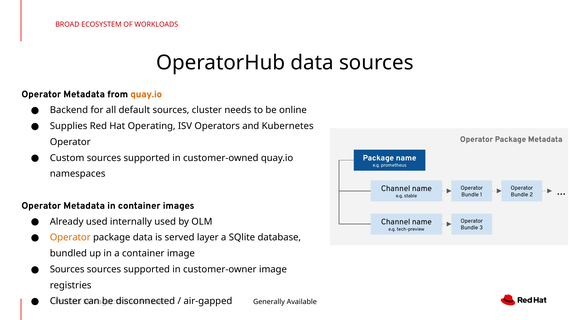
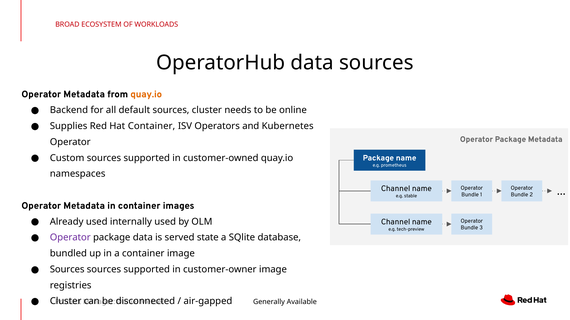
Hat Operating: Operating -> Container
Operator at (70, 238) colour: orange -> purple
layer: layer -> state
